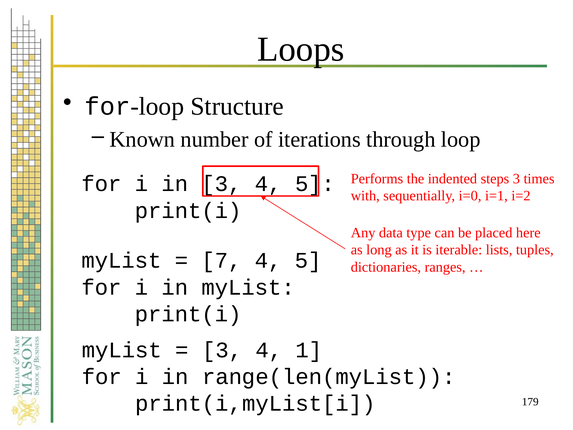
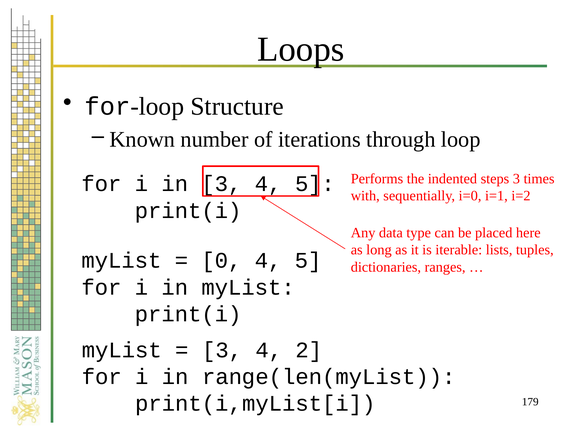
7: 7 -> 0
1: 1 -> 2
